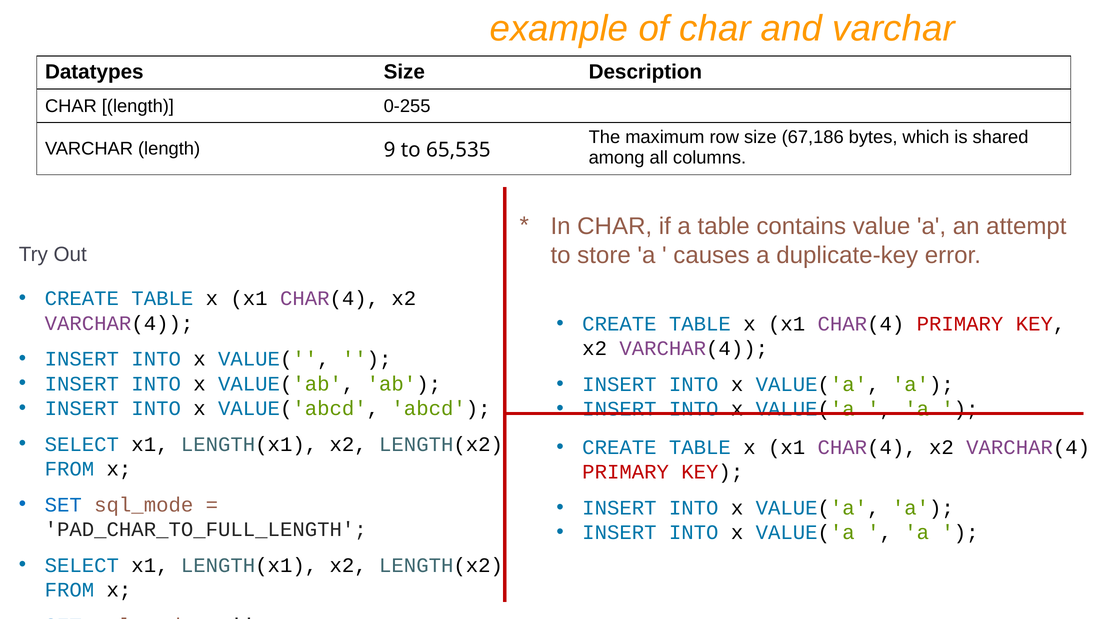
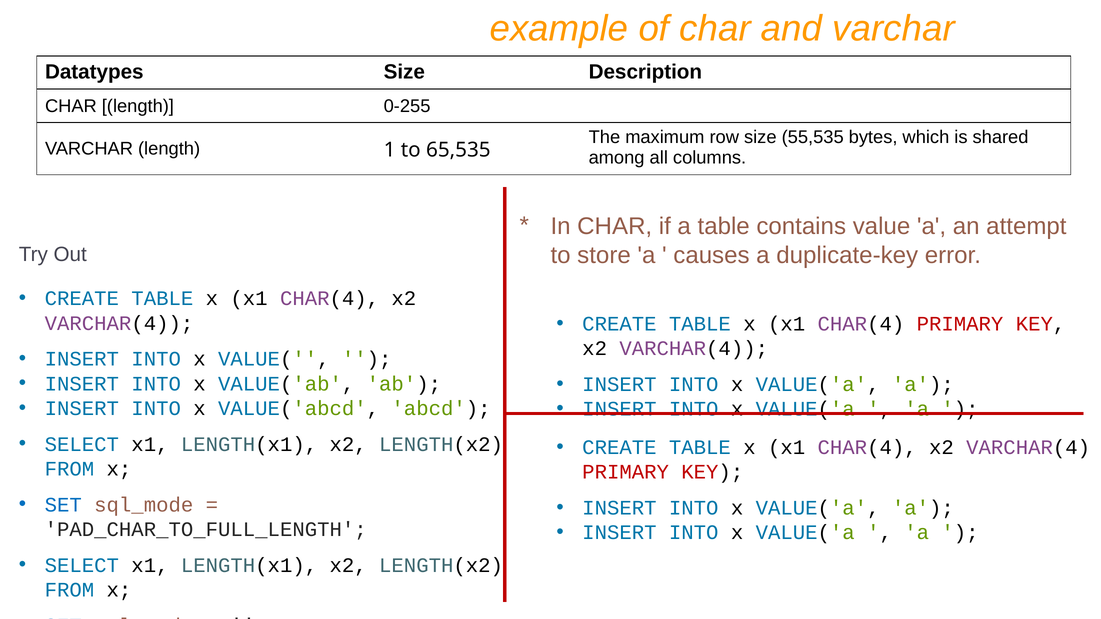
67,186: 67,186 -> 55,535
9: 9 -> 1
